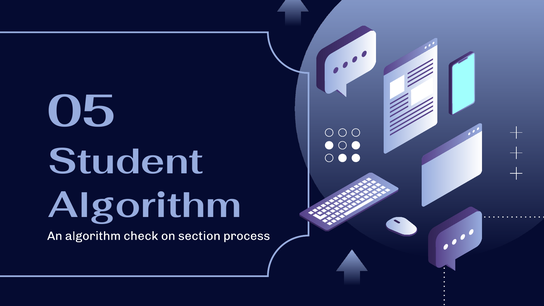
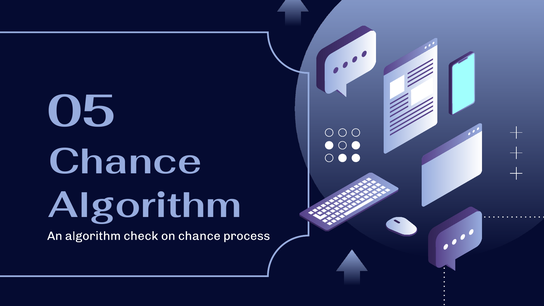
Student at (126, 162): Student -> Chance
on section: section -> chance
